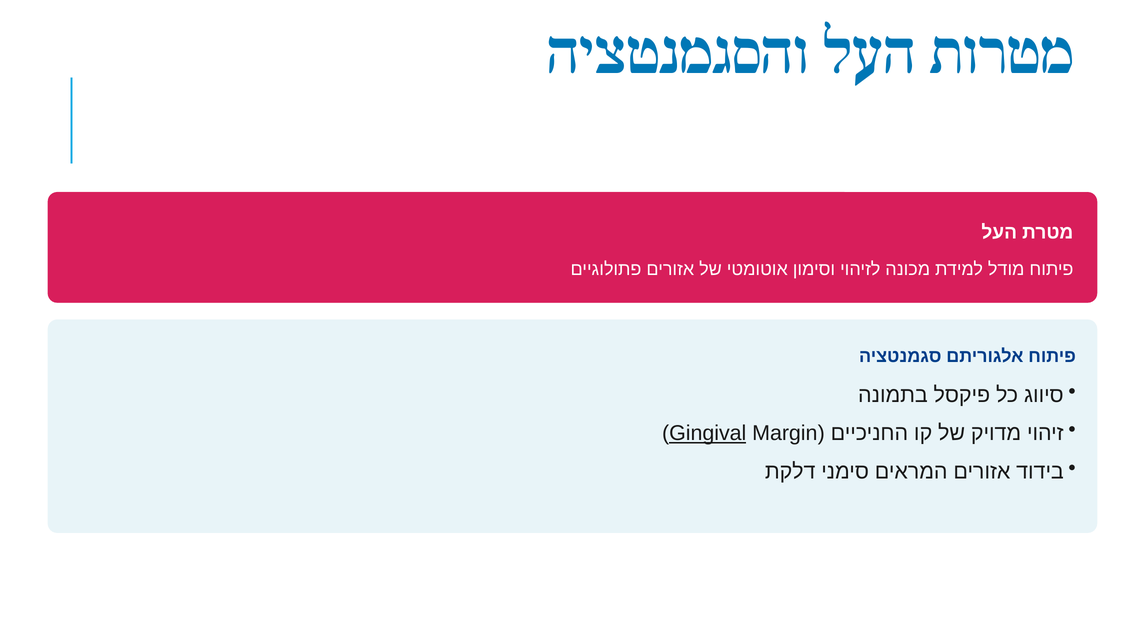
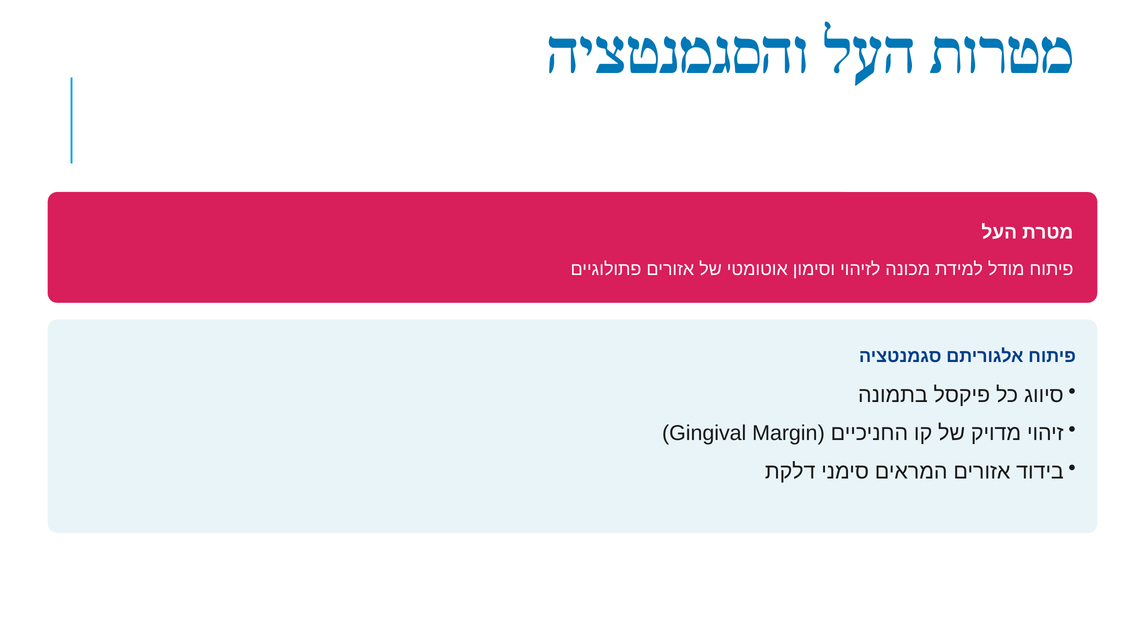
Gingival underline: present -> none
